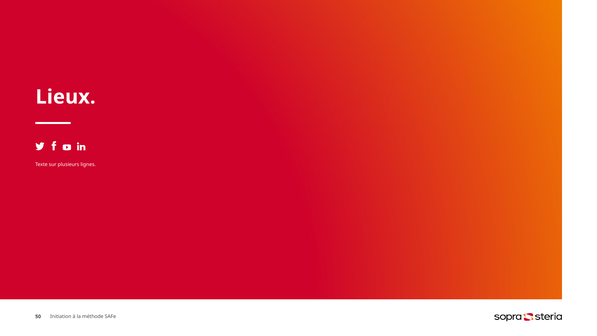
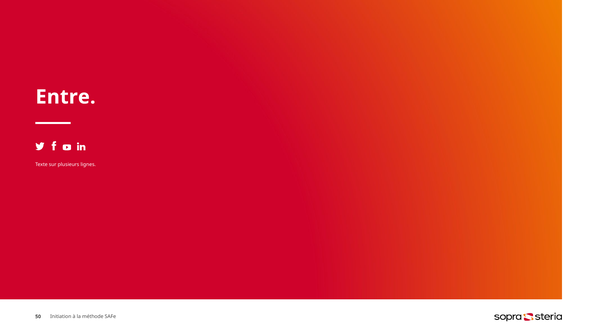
Lieux: Lieux -> Entre
